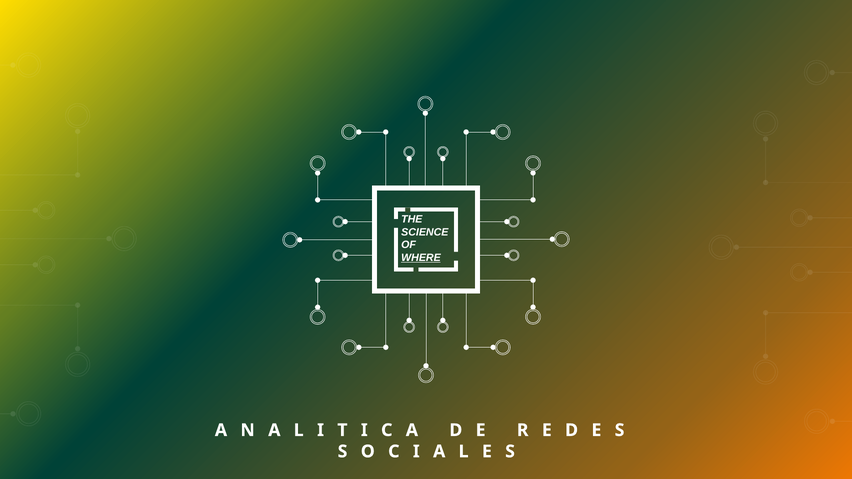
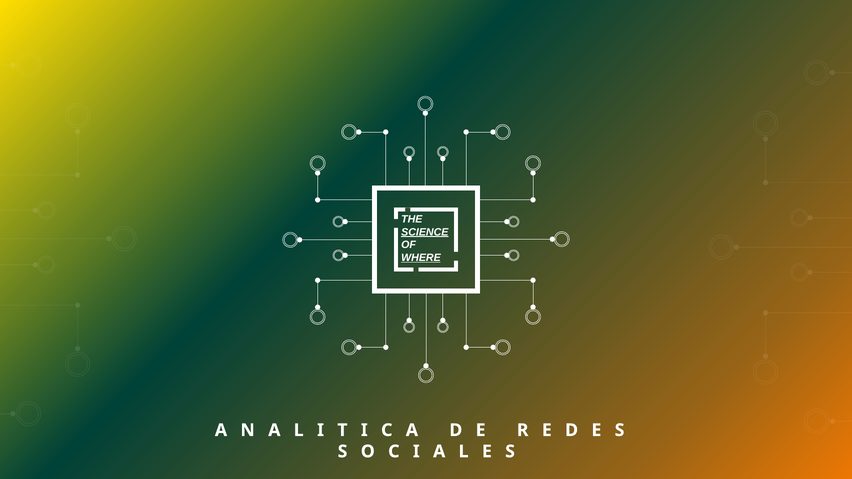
SCIENCE underline: none -> present
